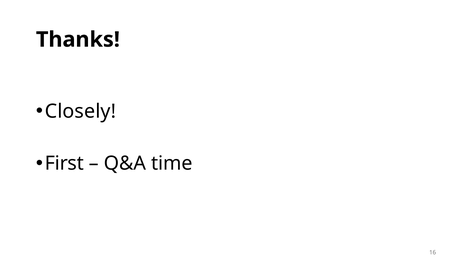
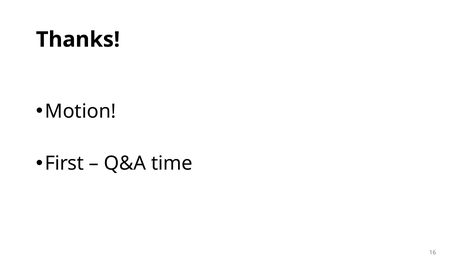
Closely: Closely -> Motion
